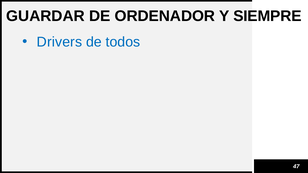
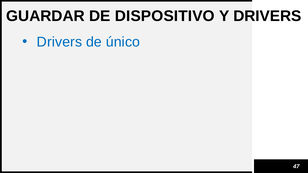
ORDENADOR: ORDENADOR -> DISPOSITIVO
Y SIEMPRE: SIEMPRE -> DRIVERS
todos: todos -> único
